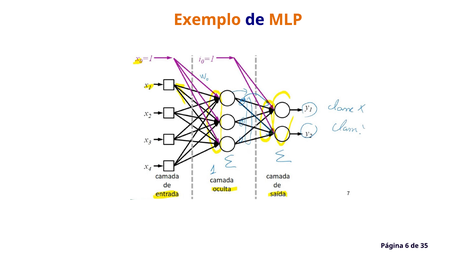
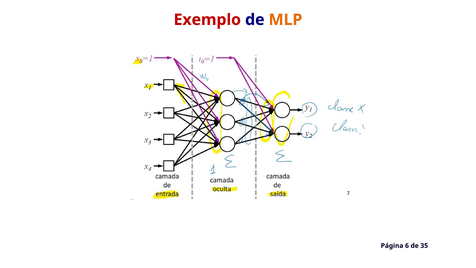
Exemplo colour: orange -> red
